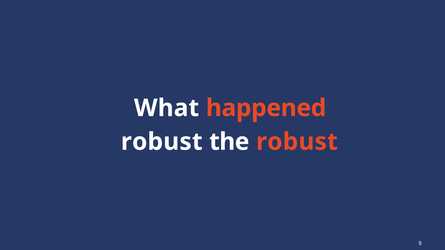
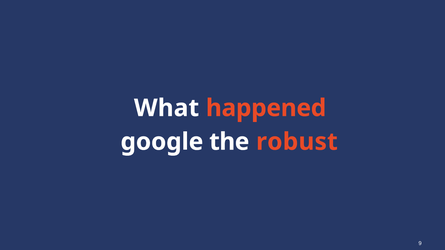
robust at (162, 142): robust -> google
